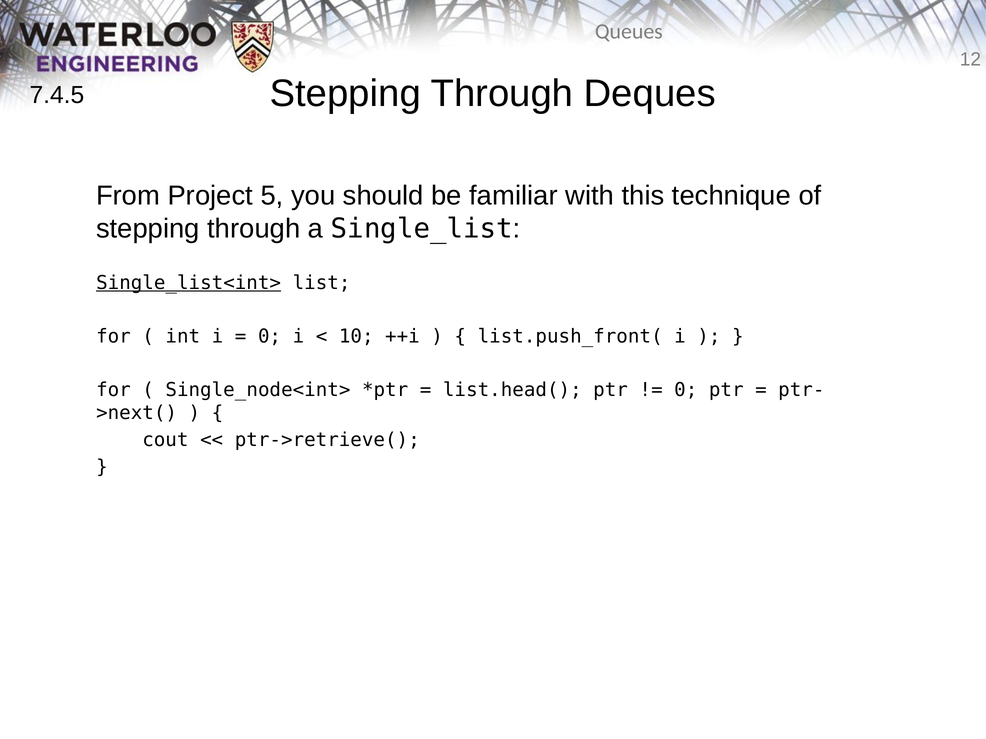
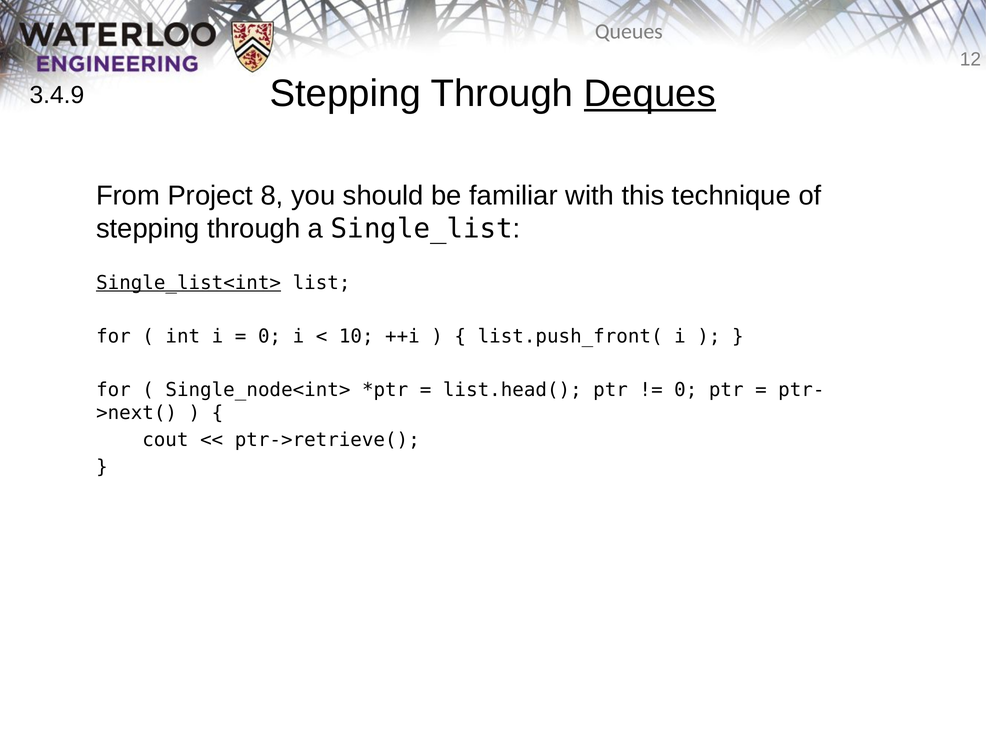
Deques underline: none -> present
7.4.5: 7.4.5 -> 3.4.9
5: 5 -> 8
